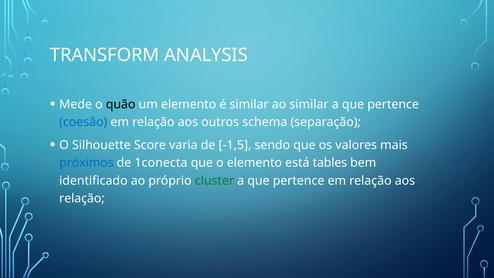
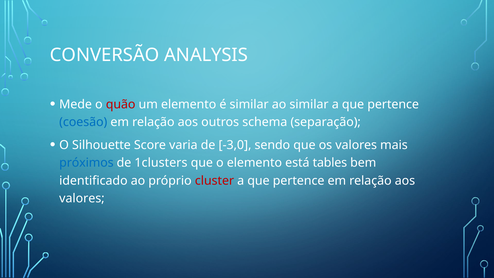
TRANSFORM: TRANSFORM -> CONVERSÃO
quão colour: black -> red
-1,5: -1,5 -> -3,0
1conecta: 1conecta -> 1clusters
cluster colour: green -> red
relação at (82, 198): relação -> valores
